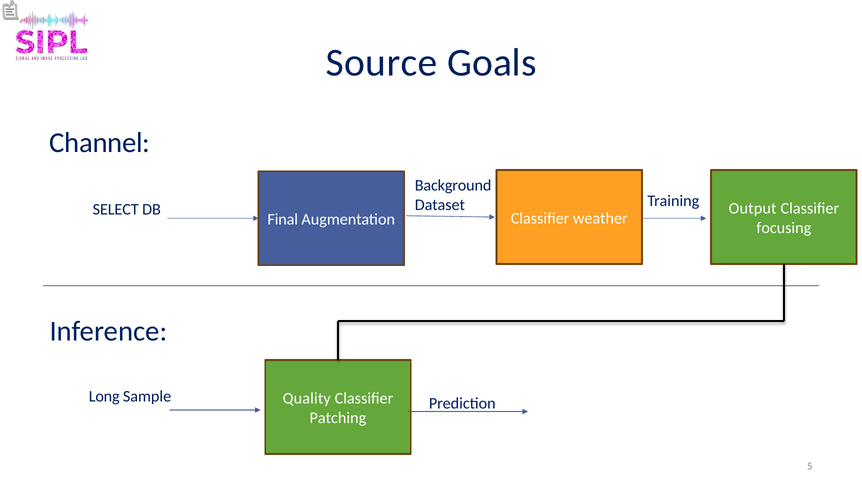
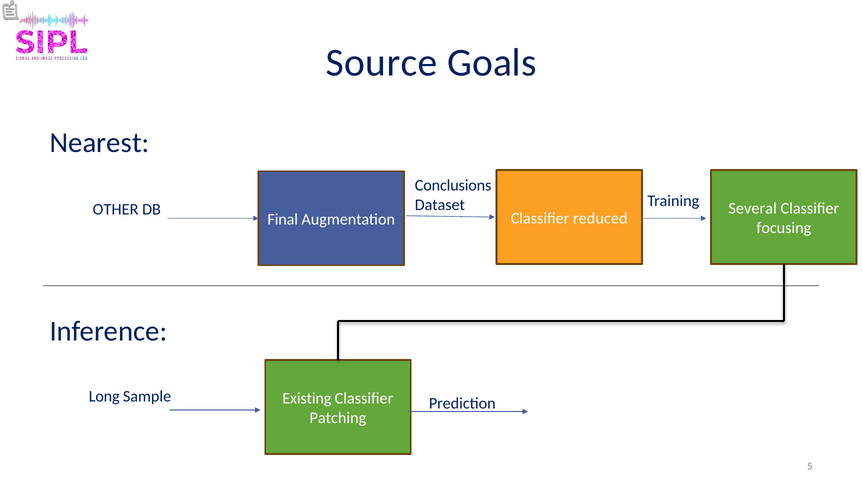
Channel: Channel -> Nearest
Background: Background -> Conclusions
Output: Output -> Several
SELECT: SELECT -> OTHER
weather: weather -> reduced
Quality: Quality -> Existing
